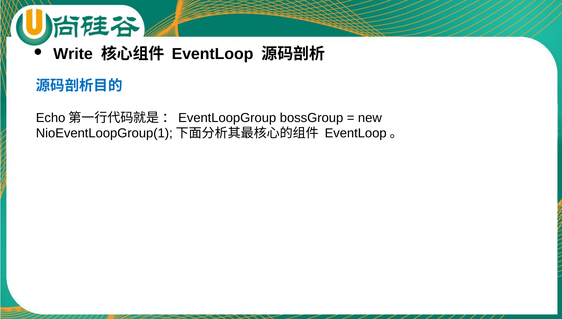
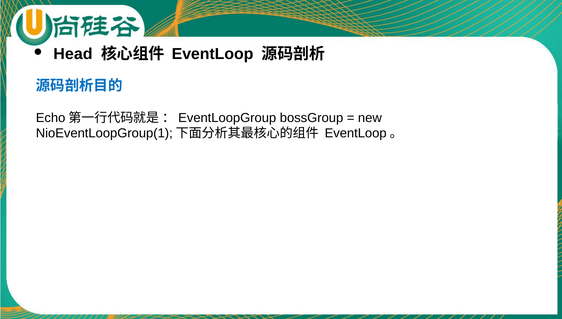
Write: Write -> Head
